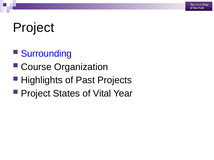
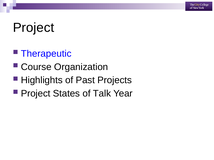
Surrounding: Surrounding -> Therapeutic
Vital: Vital -> Talk
